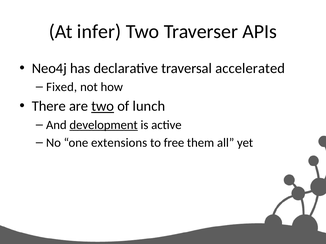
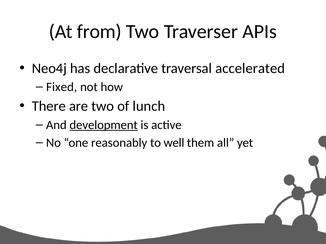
infer: infer -> from
two at (103, 106) underline: present -> none
extensions: extensions -> reasonably
free: free -> well
